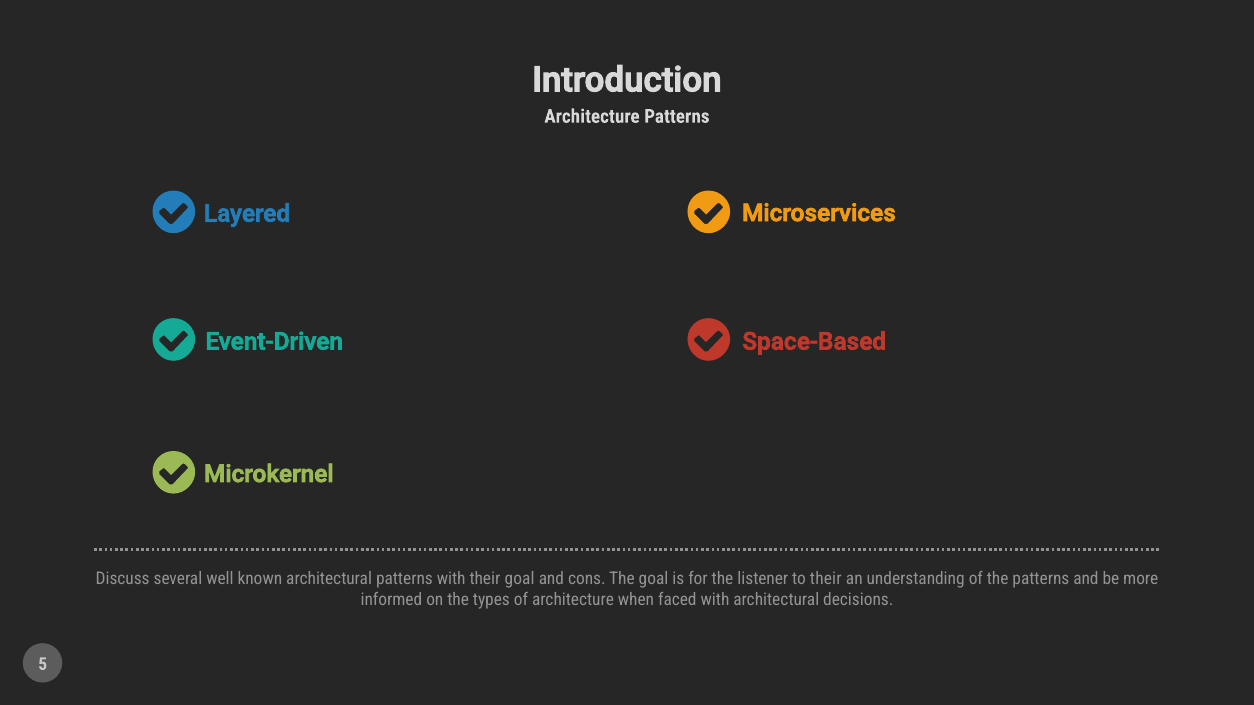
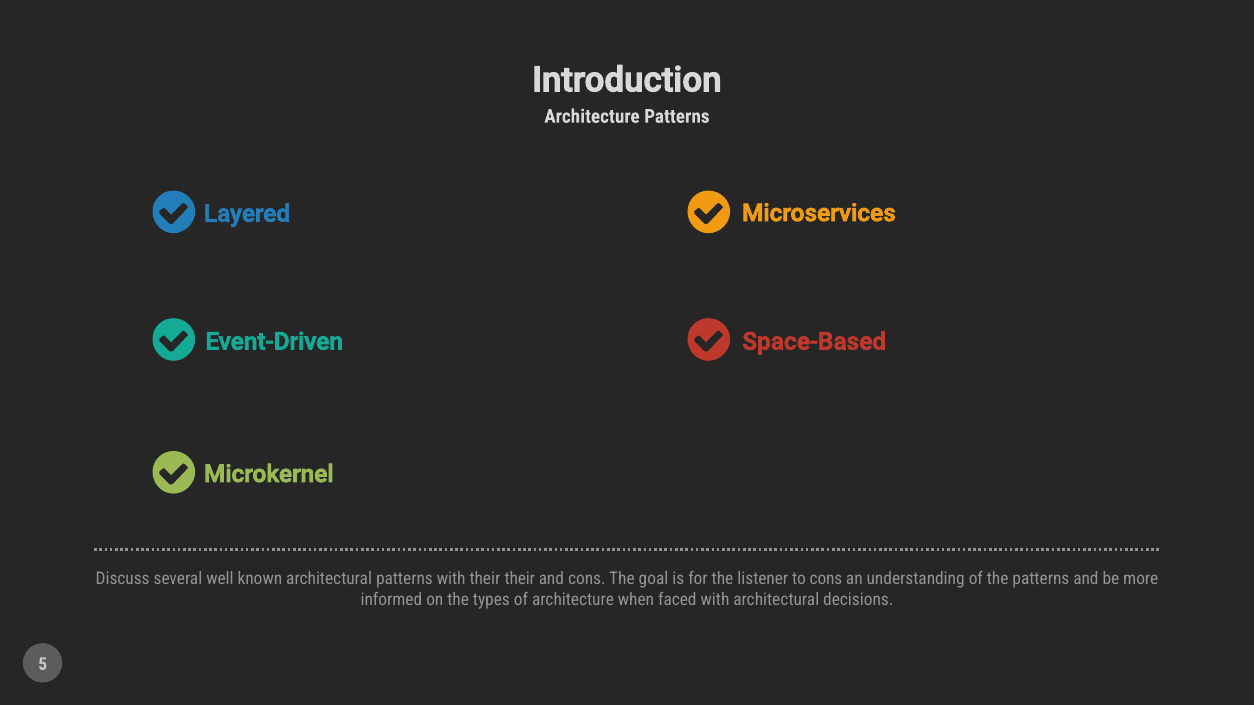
their goal: goal -> their
to their: their -> cons
